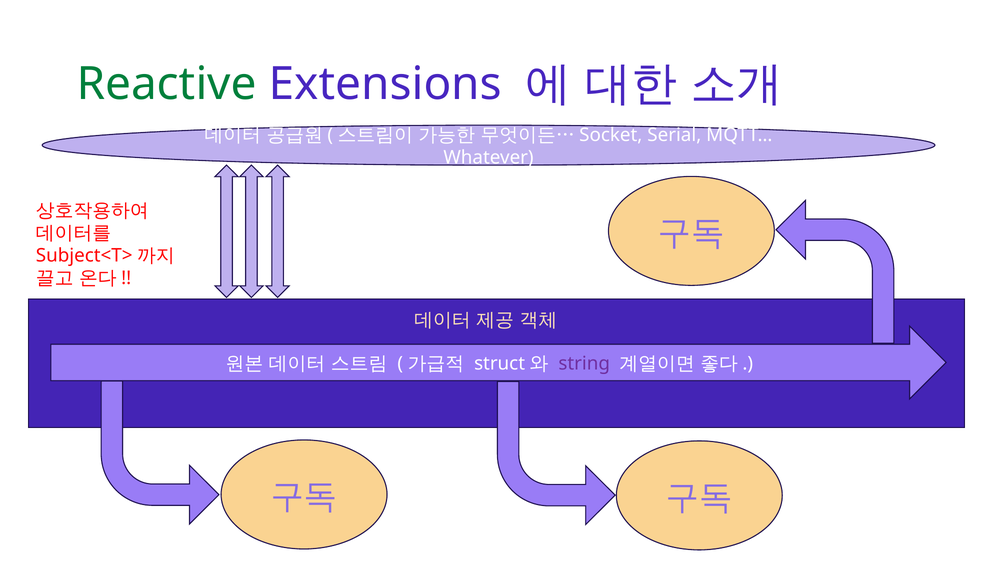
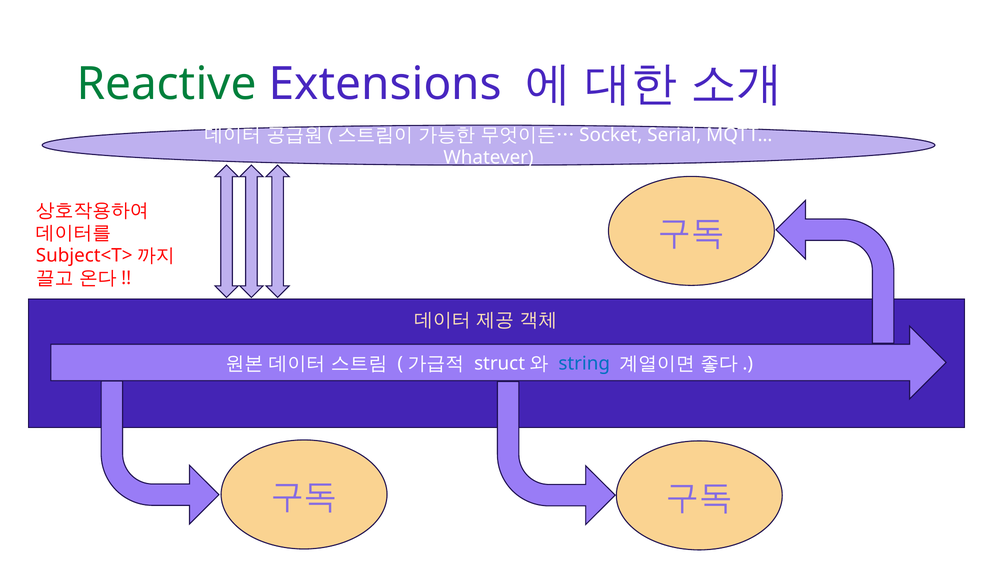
string colour: purple -> blue
